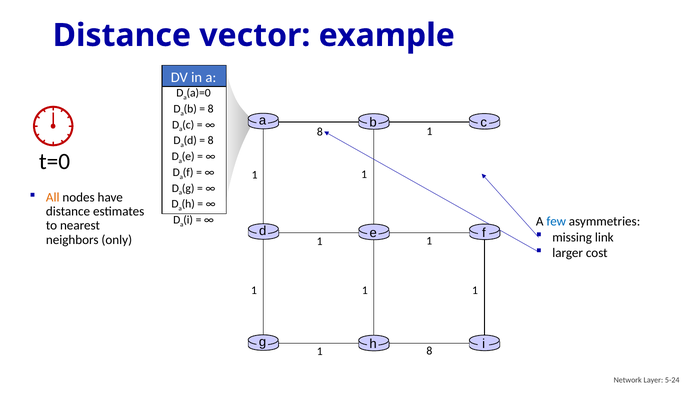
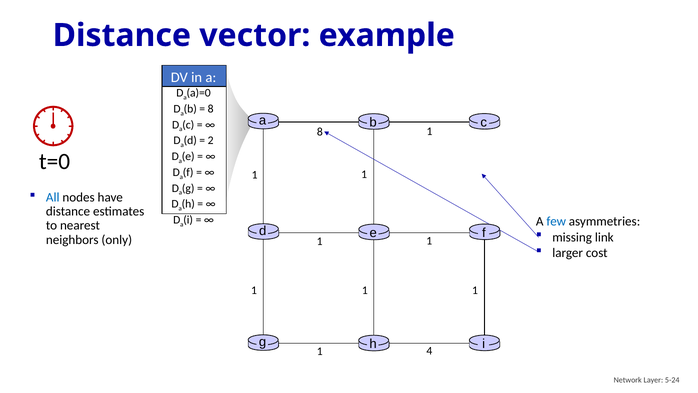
8 at (211, 140): 8 -> 2
All colour: orange -> blue
1 8: 8 -> 4
